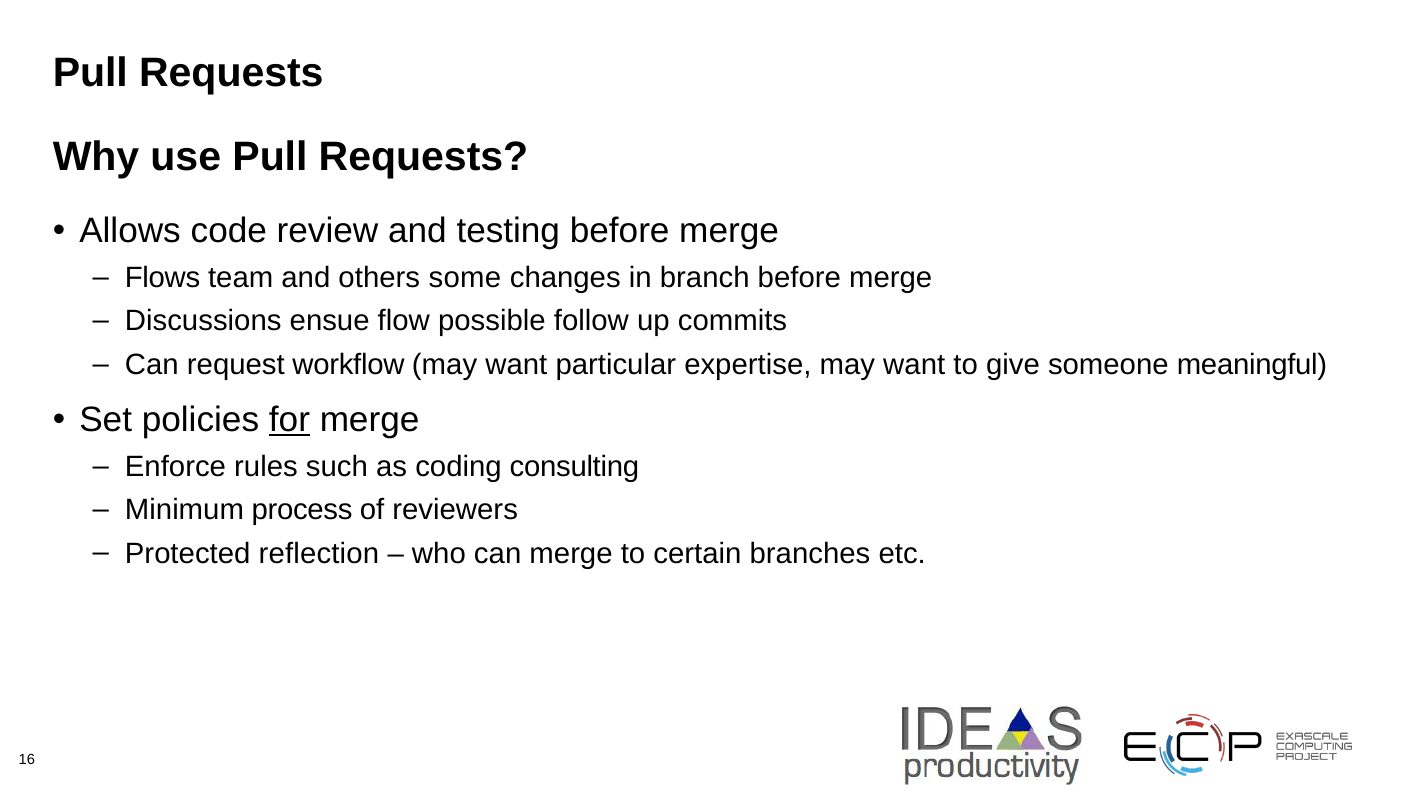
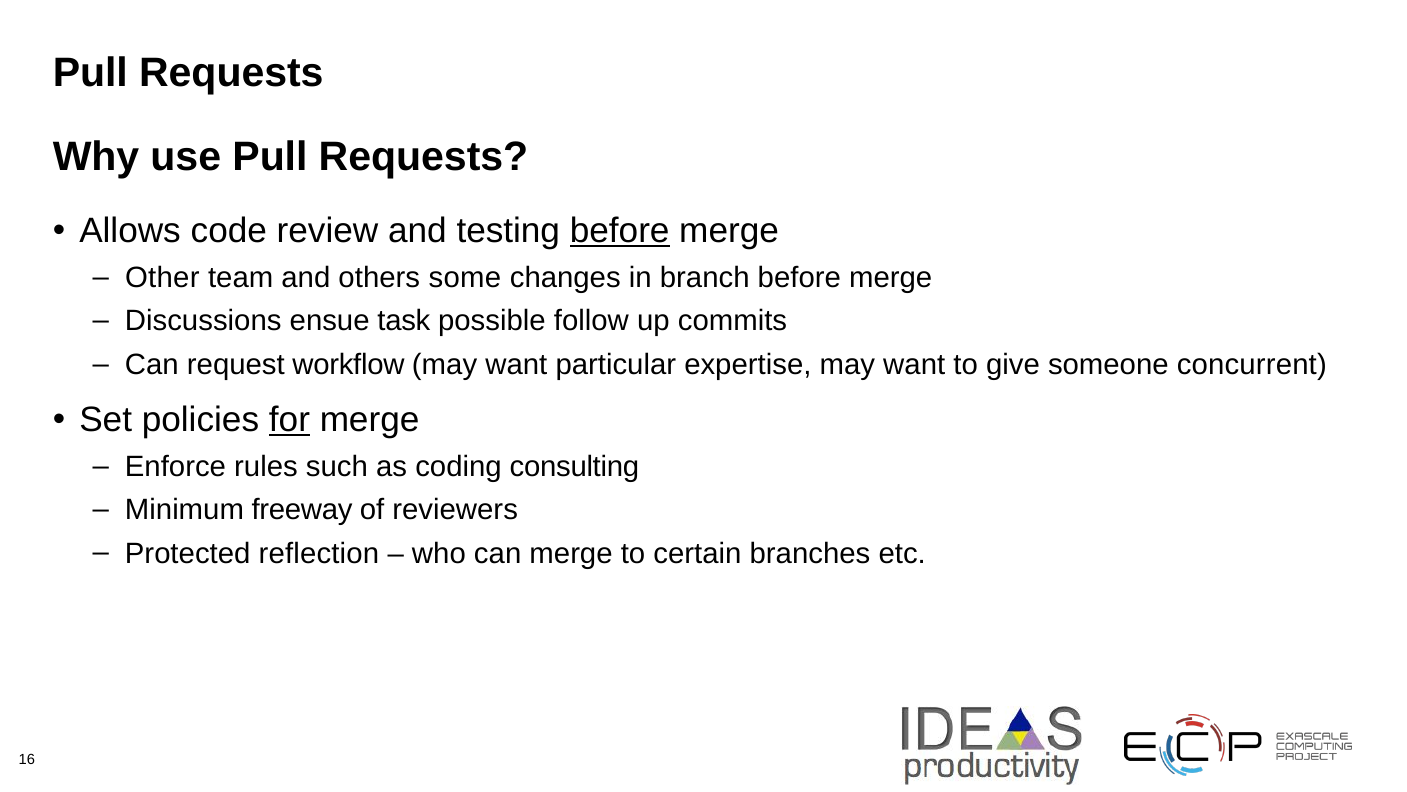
before at (620, 231) underline: none -> present
Flows: Flows -> Other
flow: flow -> task
meaningful: meaningful -> concurrent
process: process -> freeway
